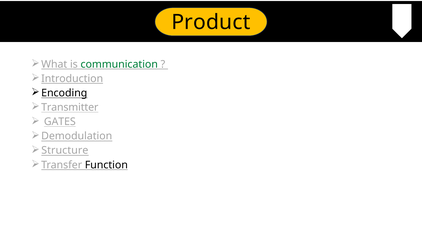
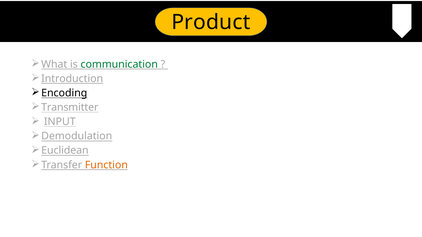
GATES: GATES -> INPUT
Structure: Structure -> Euclidean
Function colour: black -> orange
